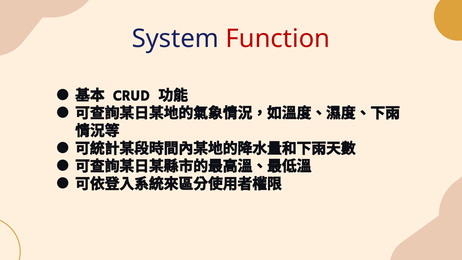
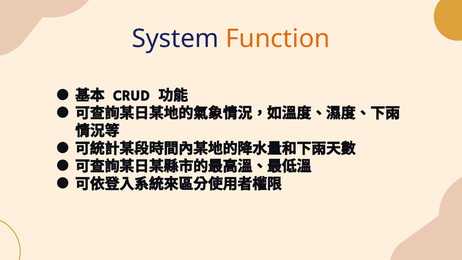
Function colour: red -> orange
